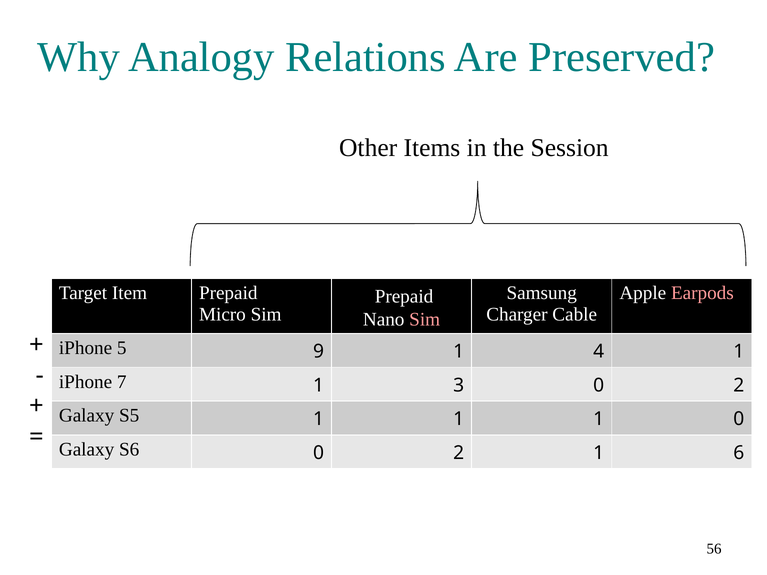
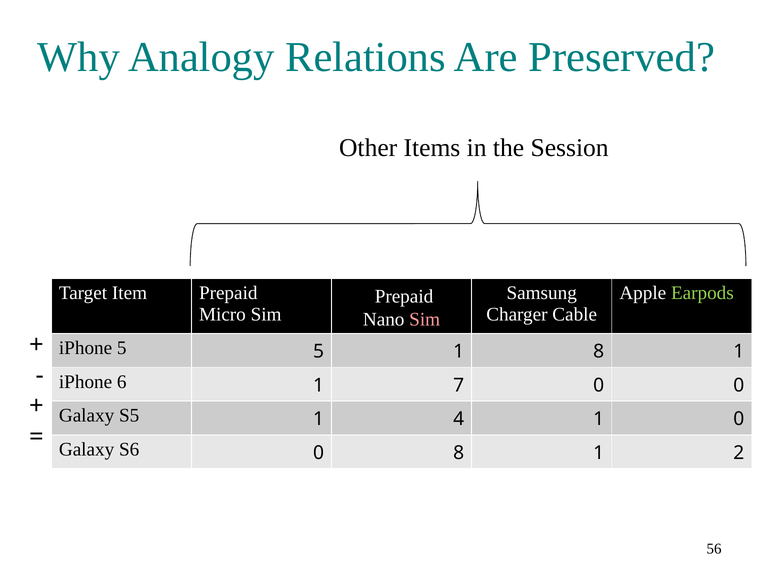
Earpods colour: pink -> light green
5 9: 9 -> 5
1 4: 4 -> 8
7: 7 -> 6
3: 3 -> 7
2 at (739, 385): 2 -> 0
S5 1 1: 1 -> 4
S6 0 2: 2 -> 8
6: 6 -> 2
